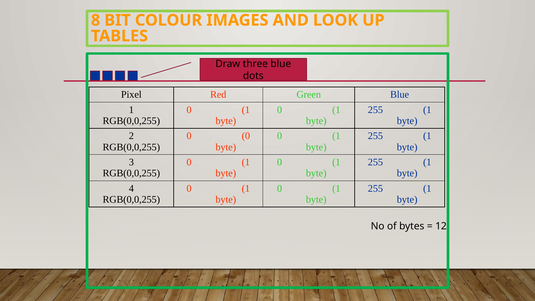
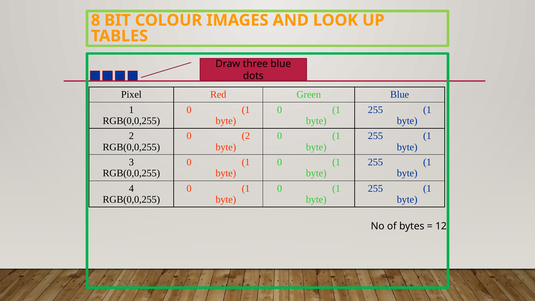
0 0: 0 -> 2
